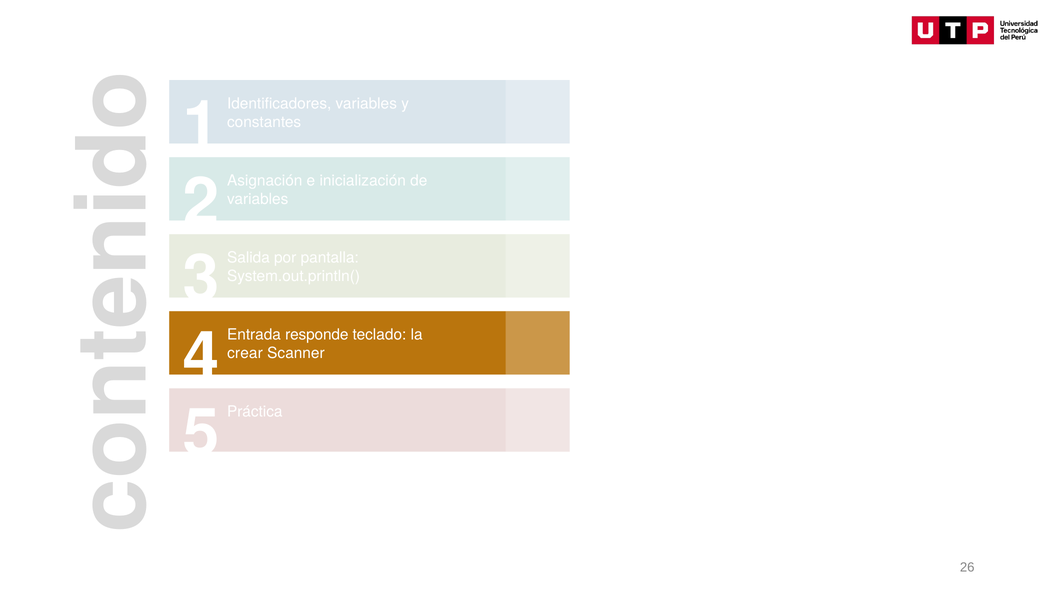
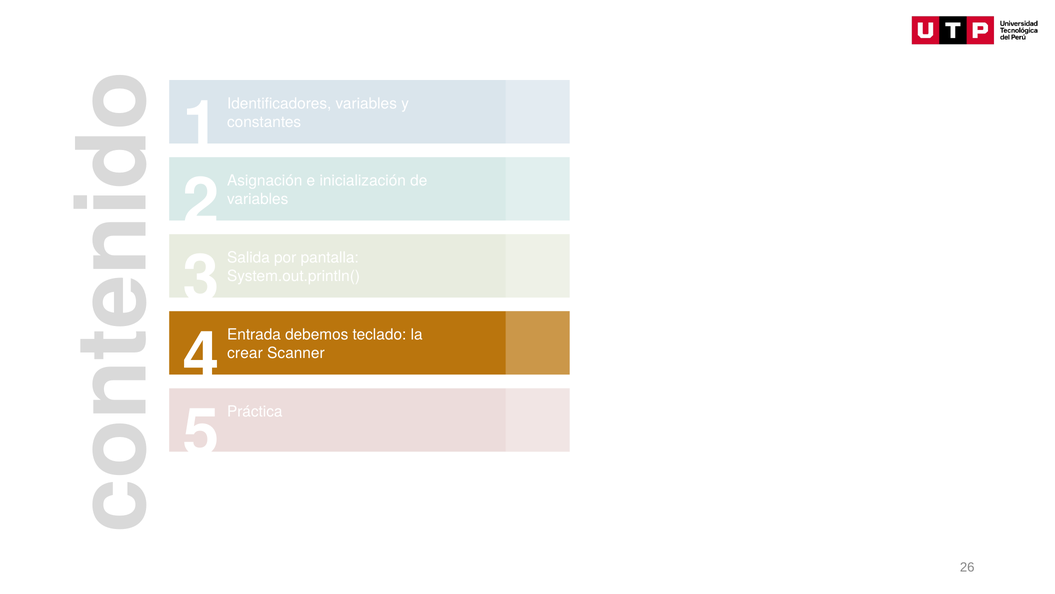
responde: responde -> debemos
